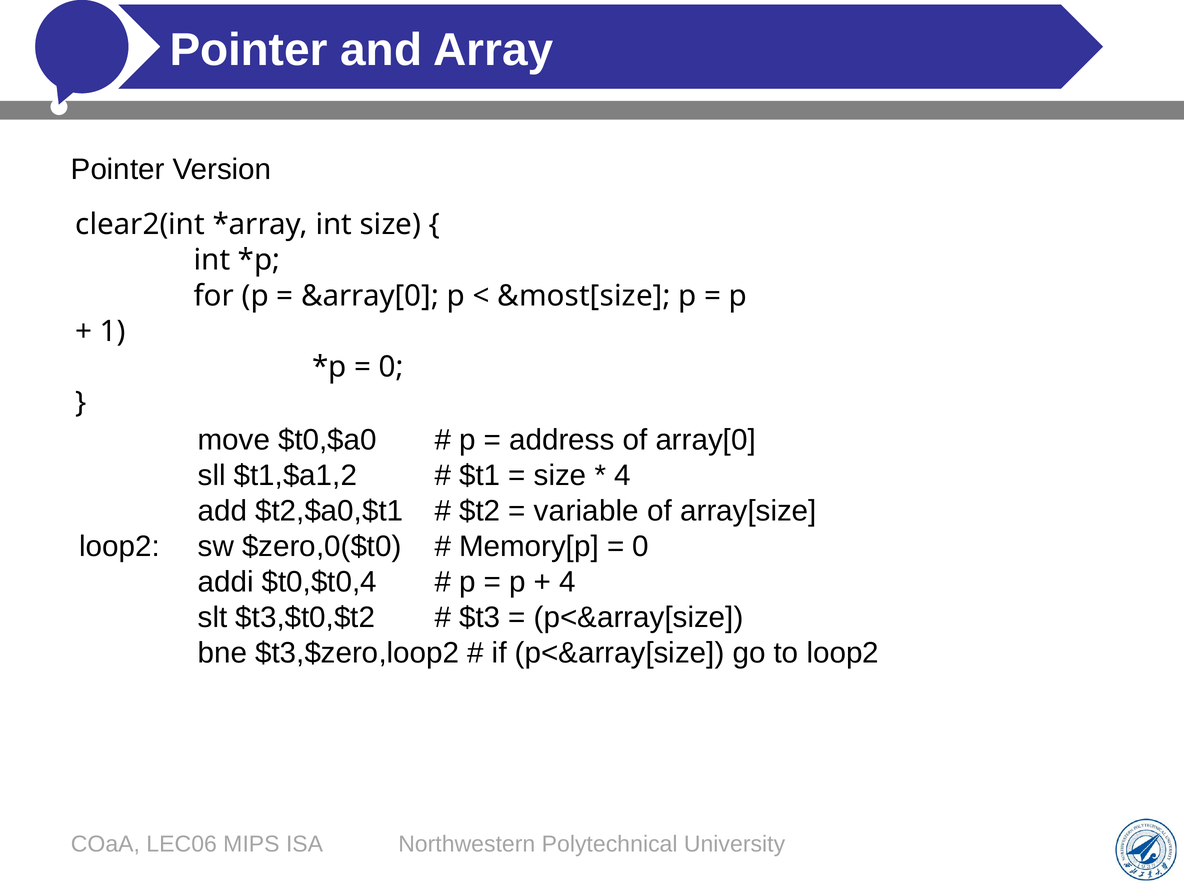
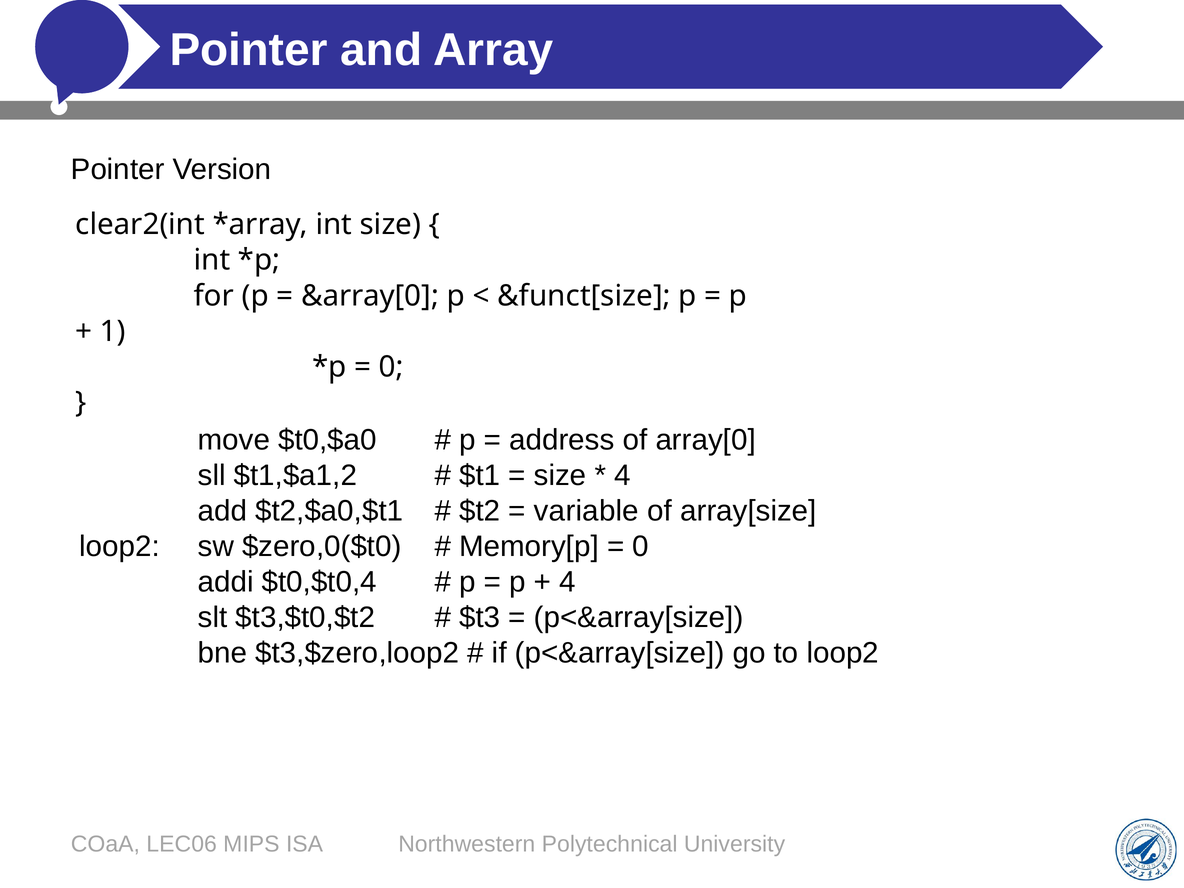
&most[size: &most[size -> &funct[size
